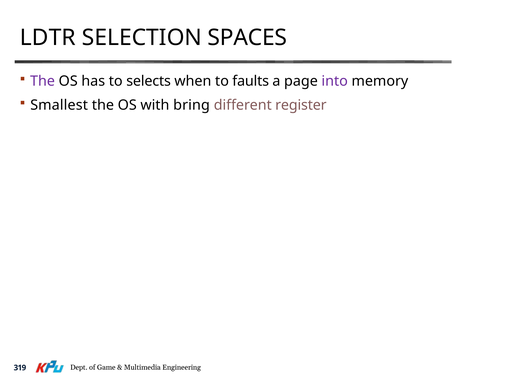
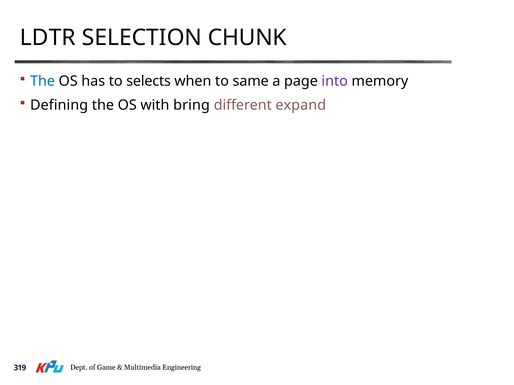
SPACES: SPACES -> CHUNK
The at (43, 81) colour: purple -> blue
faults: faults -> same
Smallest: Smallest -> Defining
register: register -> expand
